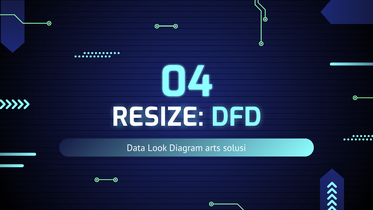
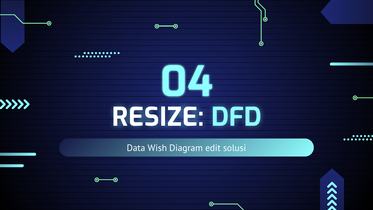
Look: Look -> Wish
arts: arts -> edit
